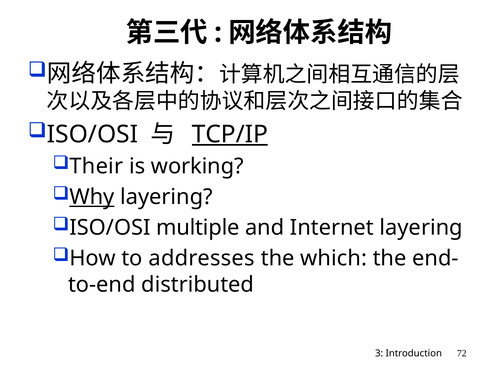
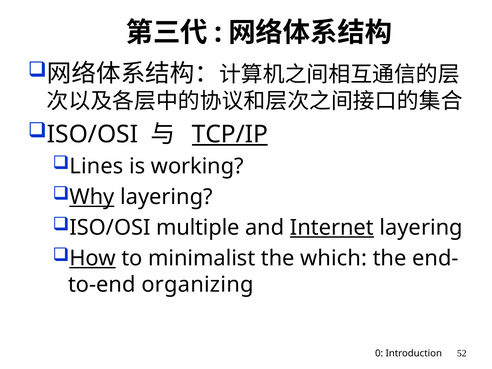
Their: Their -> Lines
Internet underline: none -> present
How underline: none -> present
addresses: addresses -> minimalist
distributed: distributed -> organizing
3: 3 -> 0
72: 72 -> 52
